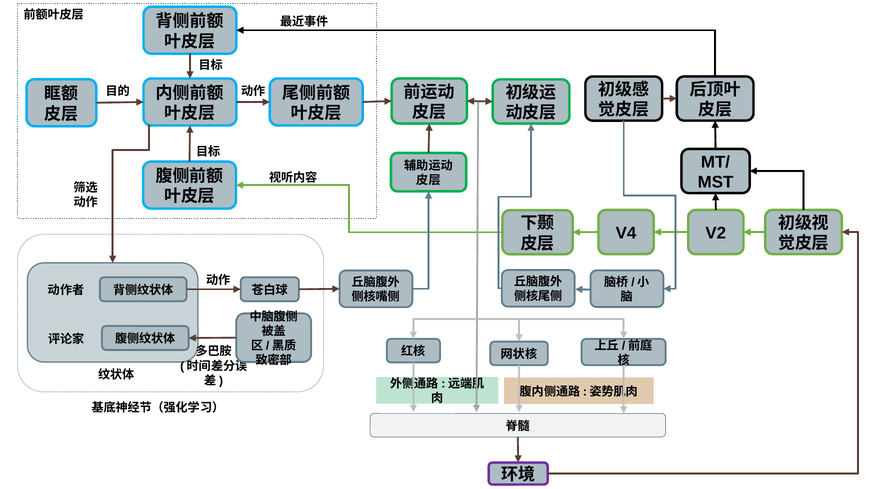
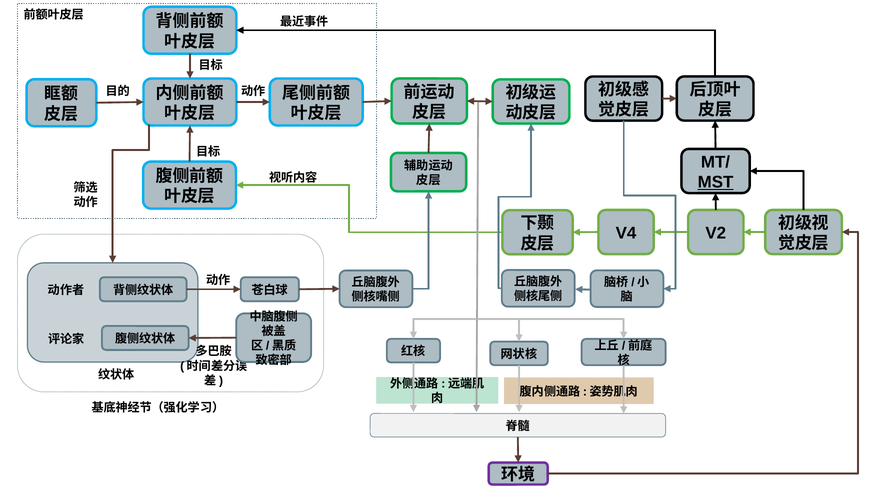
MST underline: none -> present
